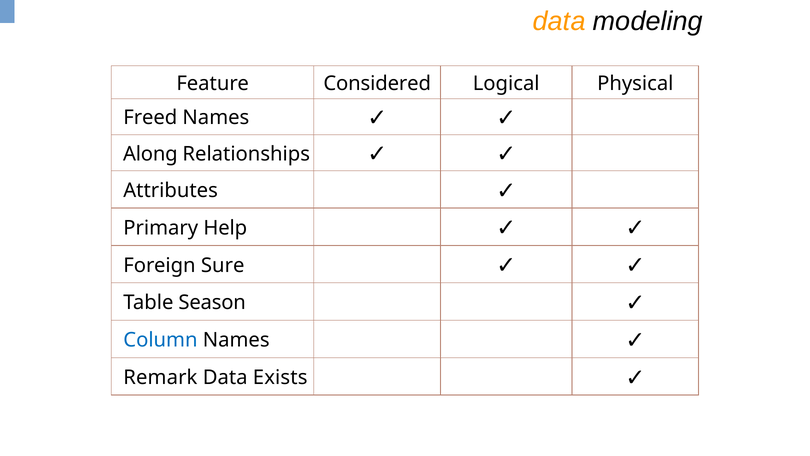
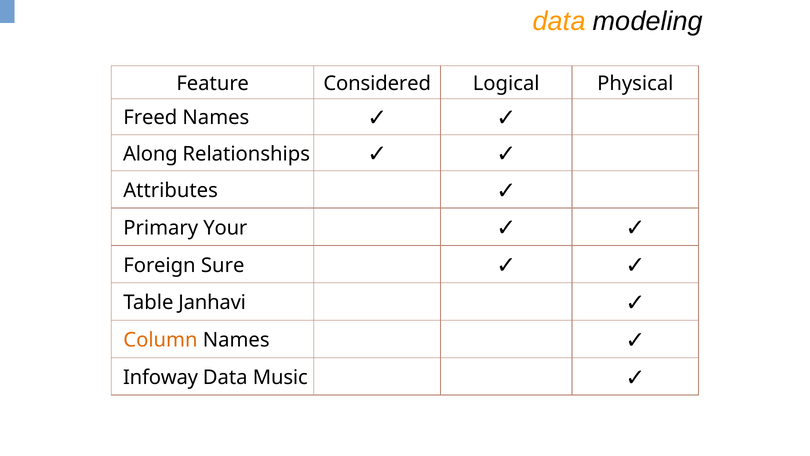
Help: Help -> Your
Season: Season -> Janhavi
Column colour: blue -> orange
Remark: Remark -> Infoway
Exists: Exists -> Music
